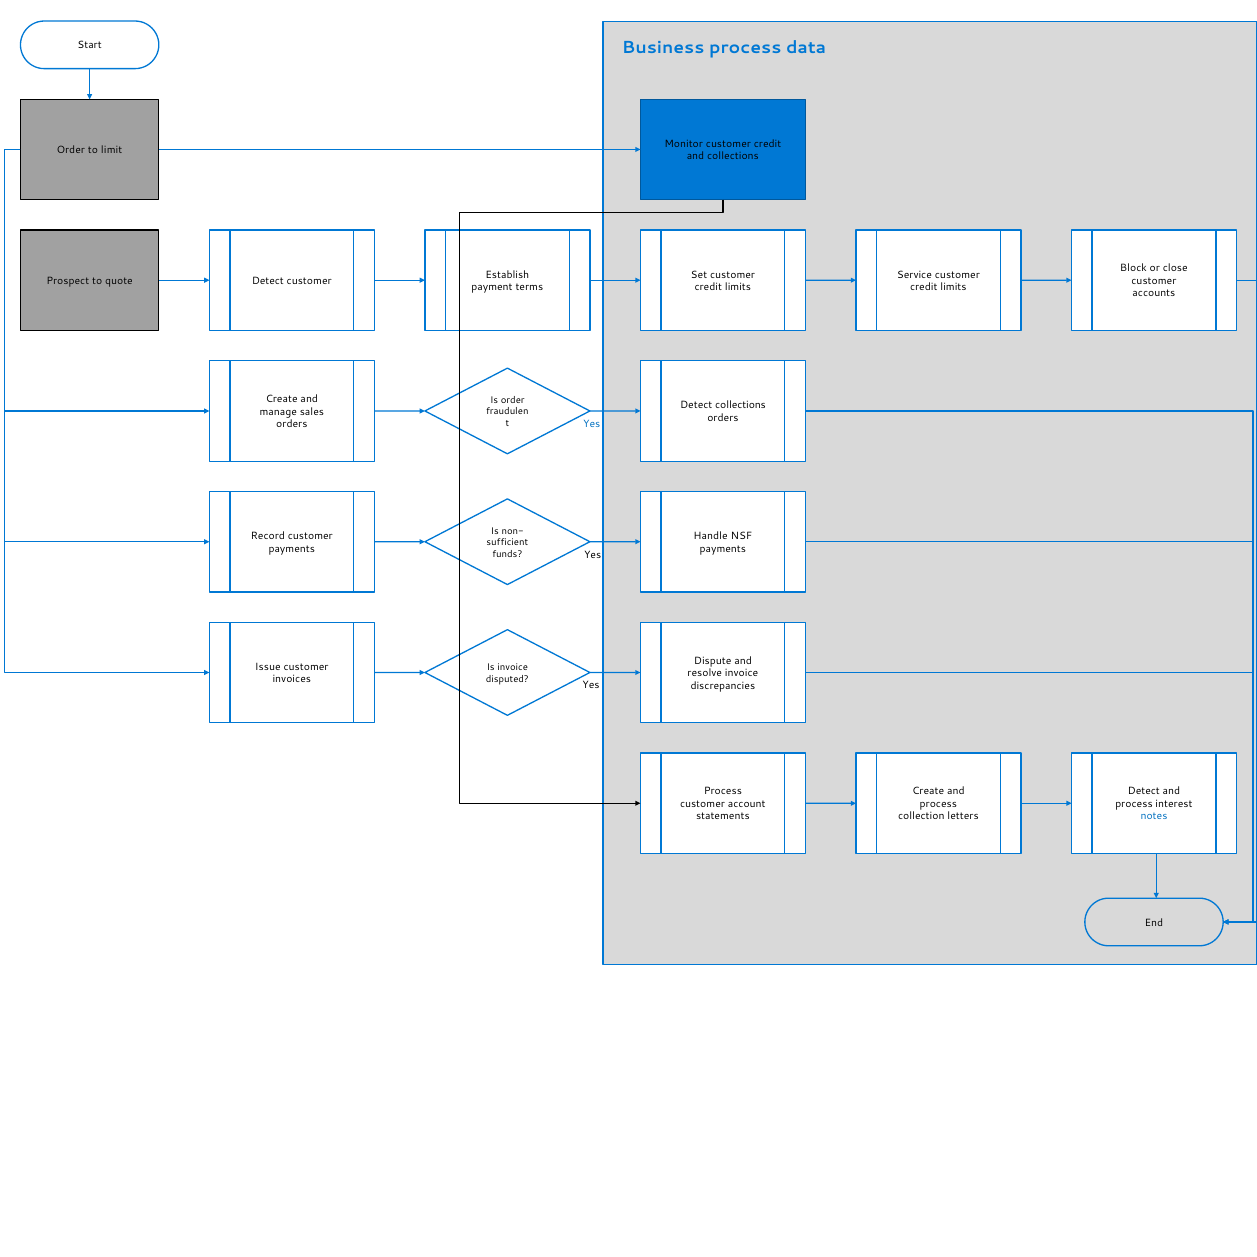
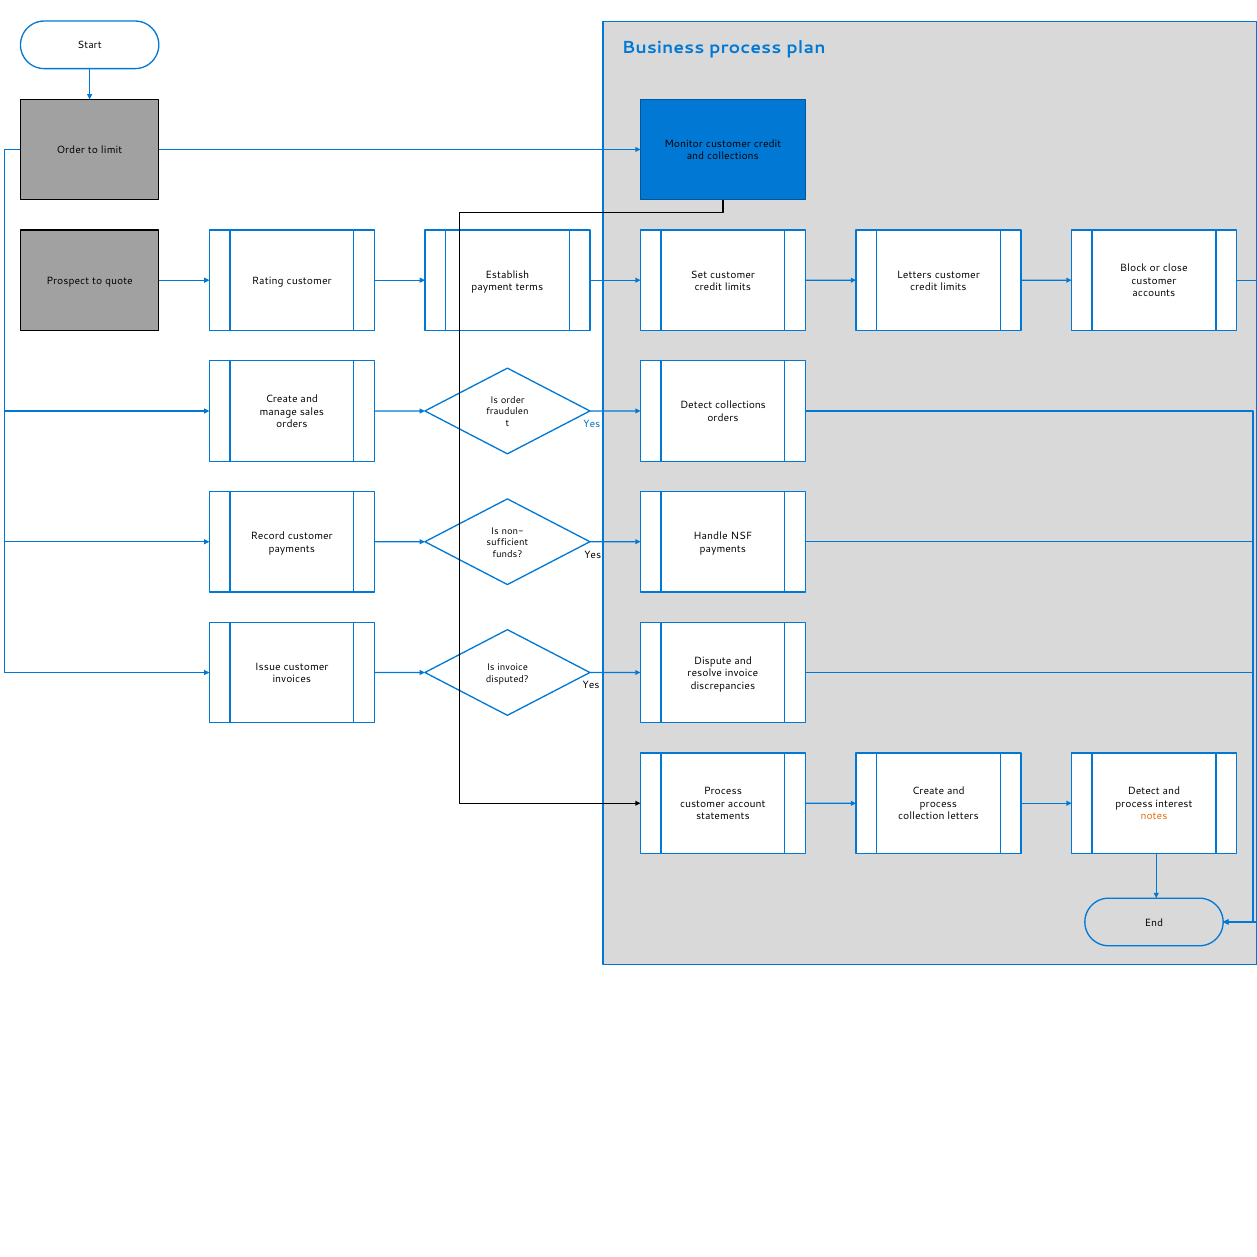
data: data -> plan
Service at (914, 275): Service -> Letters
Detect at (268, 281): Detect -> Rating
notes colour: blue -> orange
